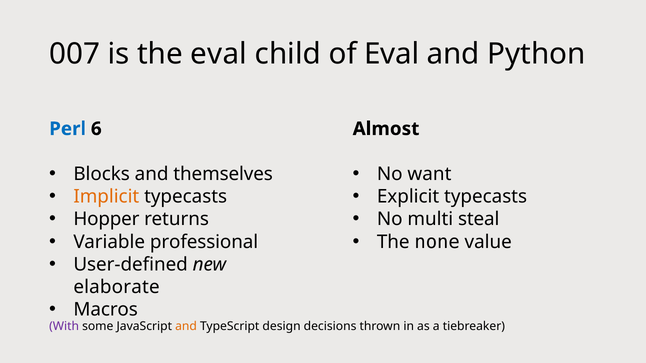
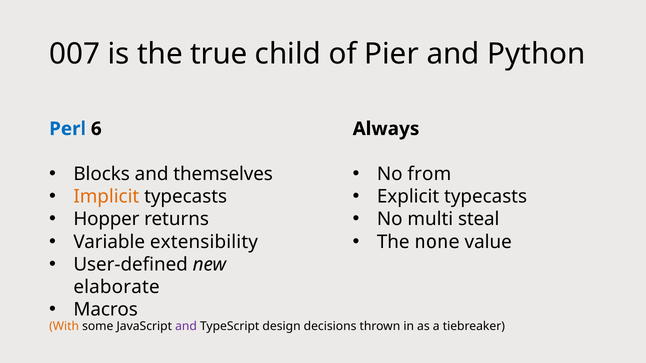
the eval: eval -> true
of Eval: Eval -> Pier
Almost: Almost -> Always
want: want -> from
professional: professional -> extensibility
With colour: purple -> orange
and at (186, 327) colour: orange -> purple
